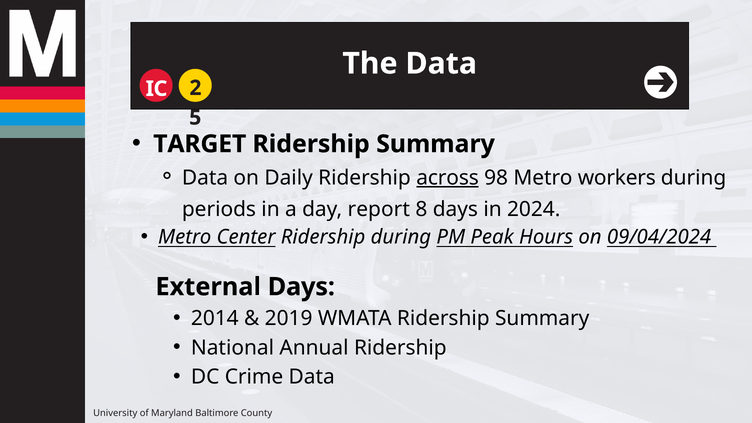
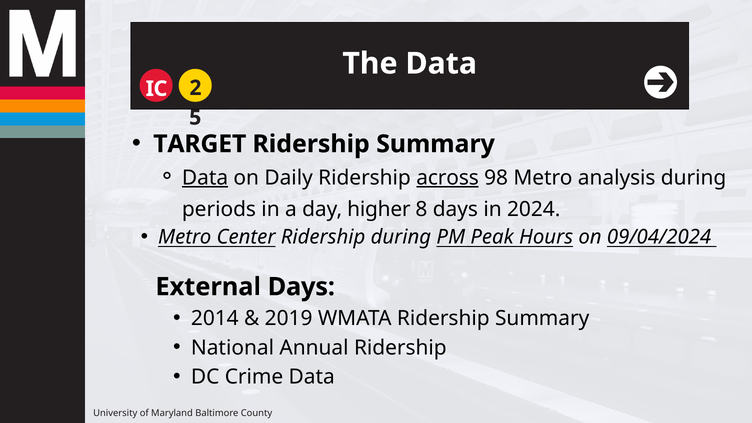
Data at (205, 178) underline: none -> present
workers: workers -> analysis
report: report -> higher
